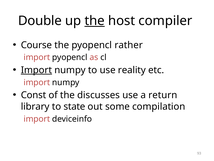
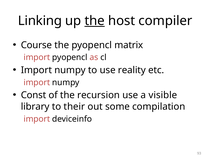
Double: Double -> Linking
rather: rather -> matrix
Import at (36, 70) underline: present -> none
discusses: discusses -> recursion
return: return -> visible
state: state -> their
